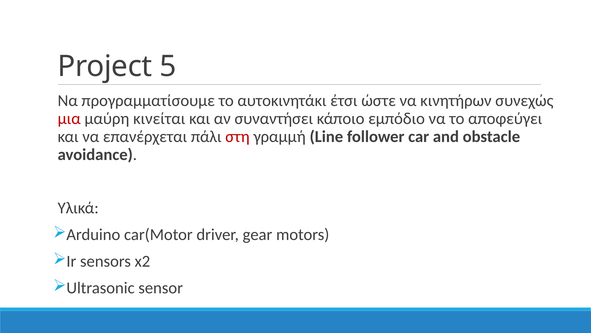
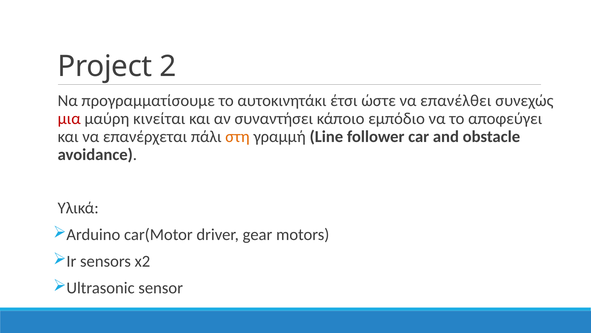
5: 5 -> 2
κινητήρων: κινητήρων -> επανέλθει
στη colour: red -> orange
